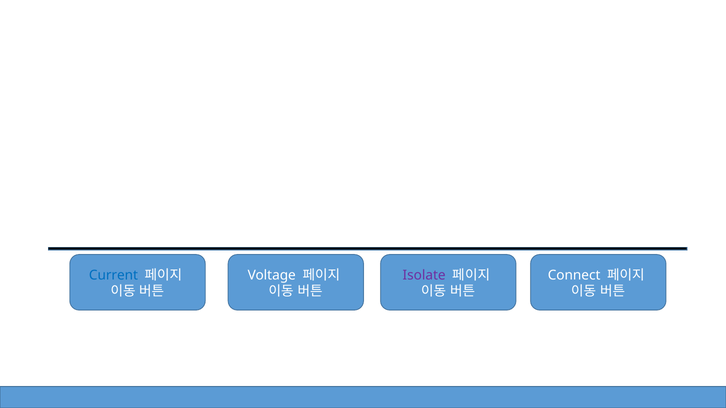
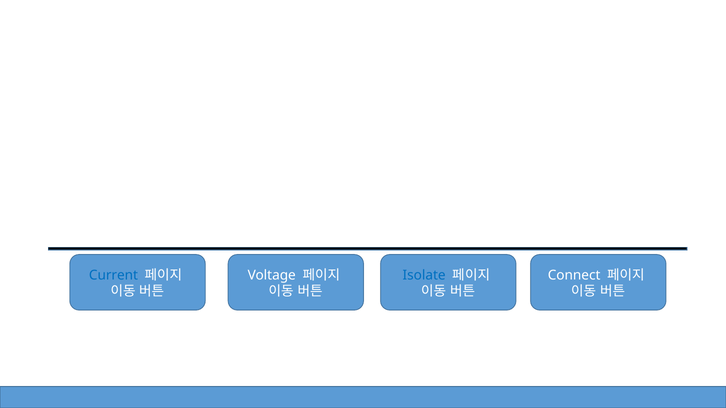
Isolate colour: purple -> blue
